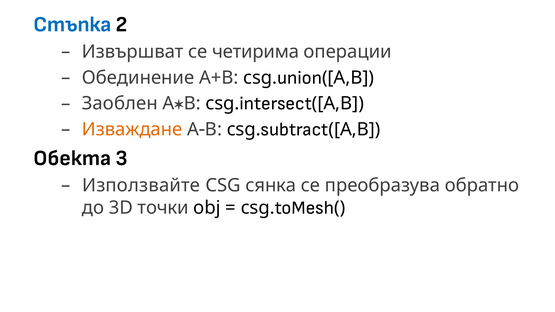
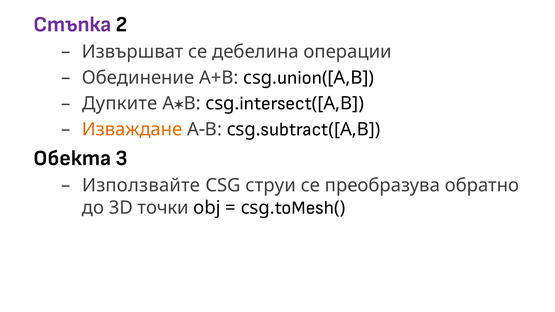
Стъпка colour: blue -> purple
четирима: четирима -> дебелина
Заоблен: Заоблен -> Дупките
сянка: сянка -> струи
